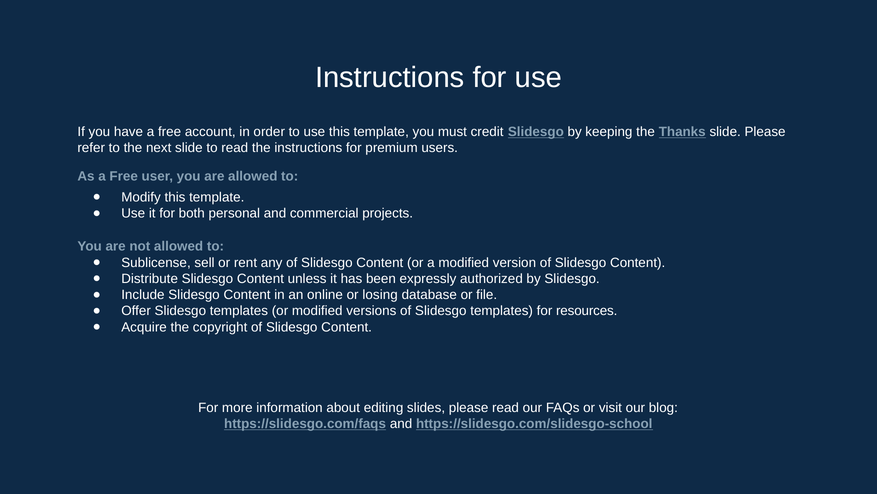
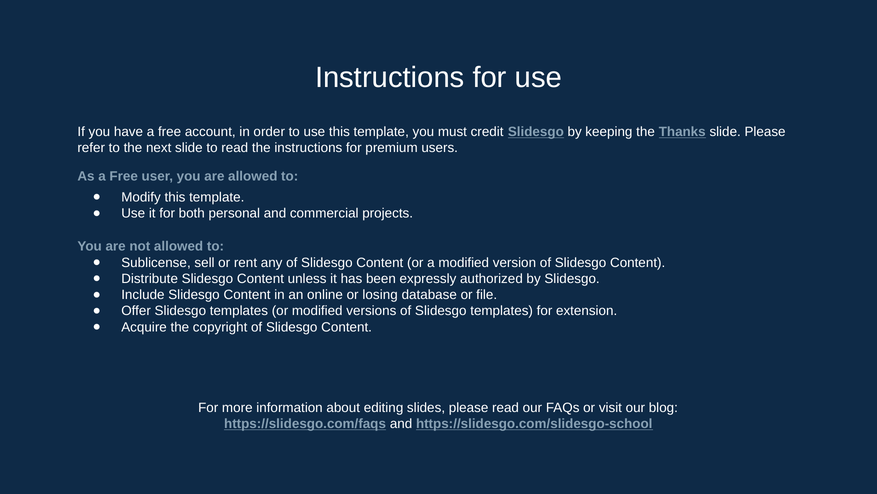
resources: resources -> extension
